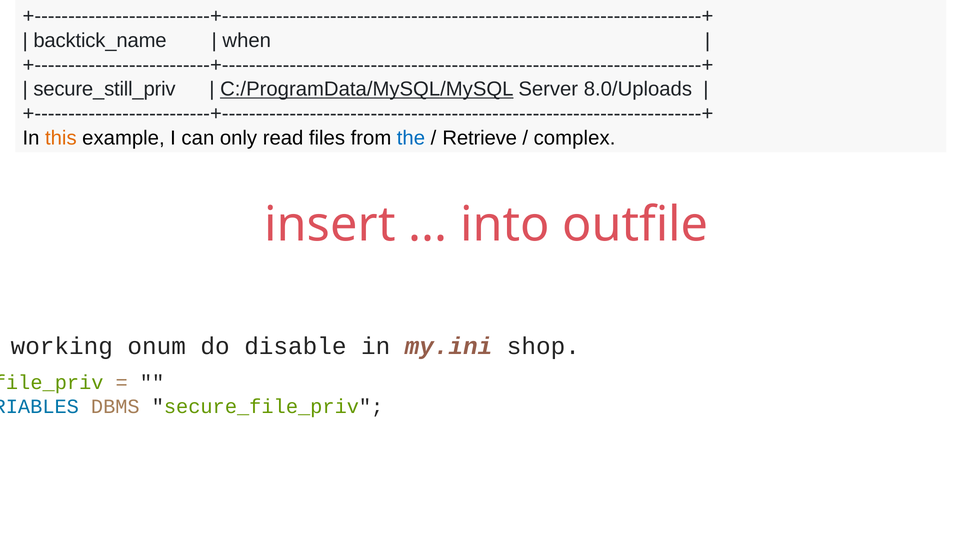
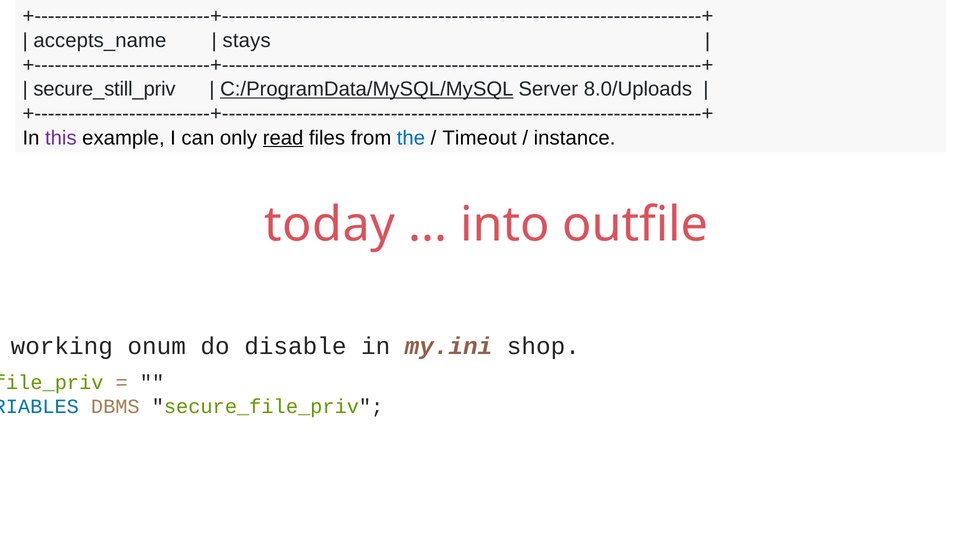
backtick_name: backtick_name -> accepts_name
when: when -> stays
this colour: orange -> purple
read underline: none -> present
Retrieve: Retrieve -> Timeout
complex: complex -> instance
insert: insert -> today
